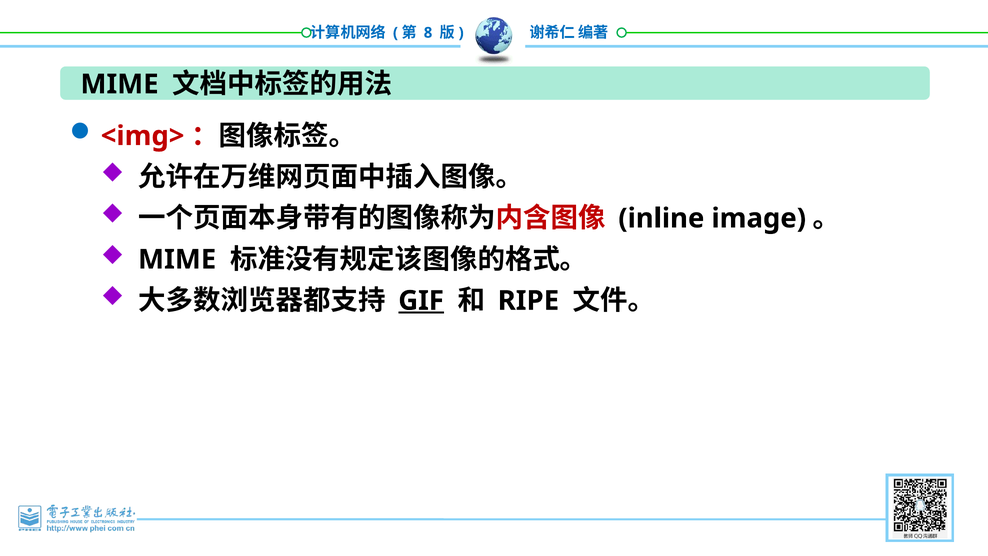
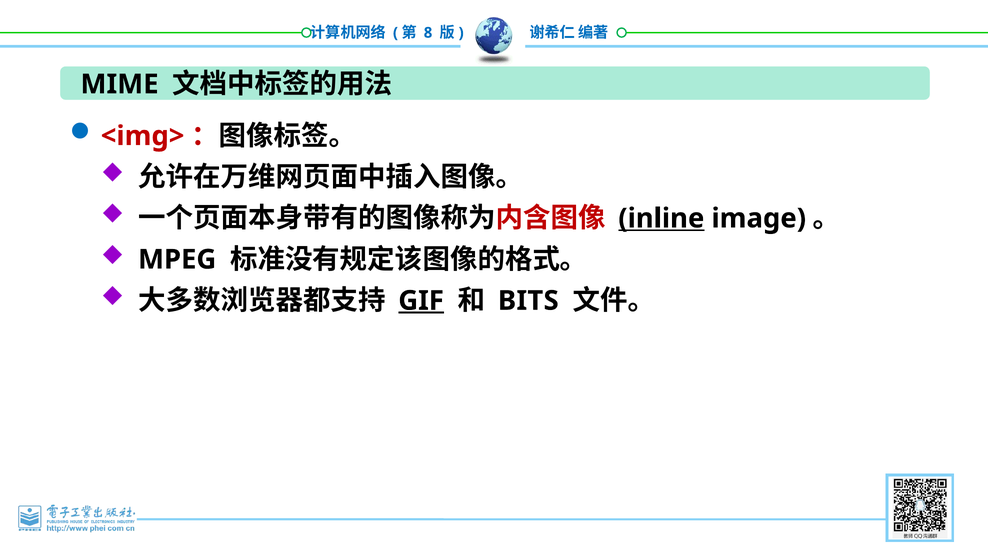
inline underline: none -> present
MIME at (177, 259): MIME -> MPEG
RIPE: RIPE -> BITS
